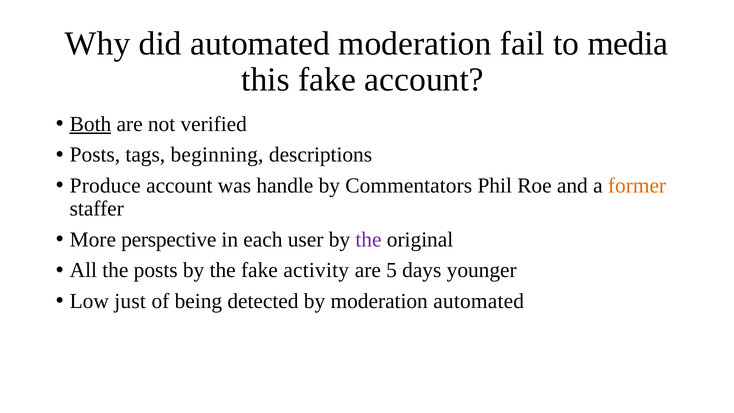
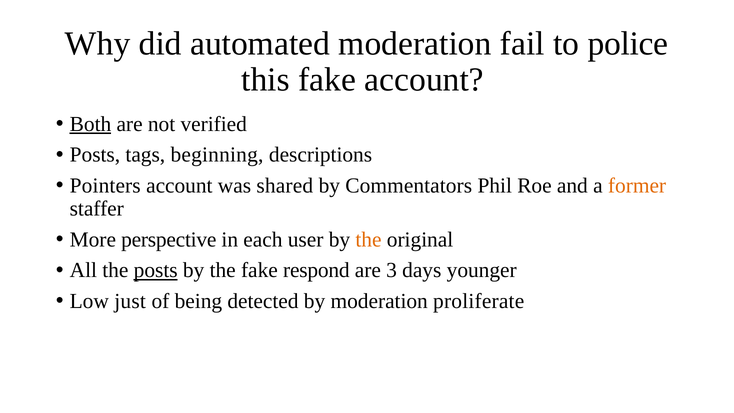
media: media -> police
Produce: Produce -> Pointers
handle: handle -> shared
the at (368, 240) colour: purple -> orange
posts at (156, 270) underline: none -> present
activity: activity -> respond
5: 5 -> 3
moderation automated: automated -> proliferate
